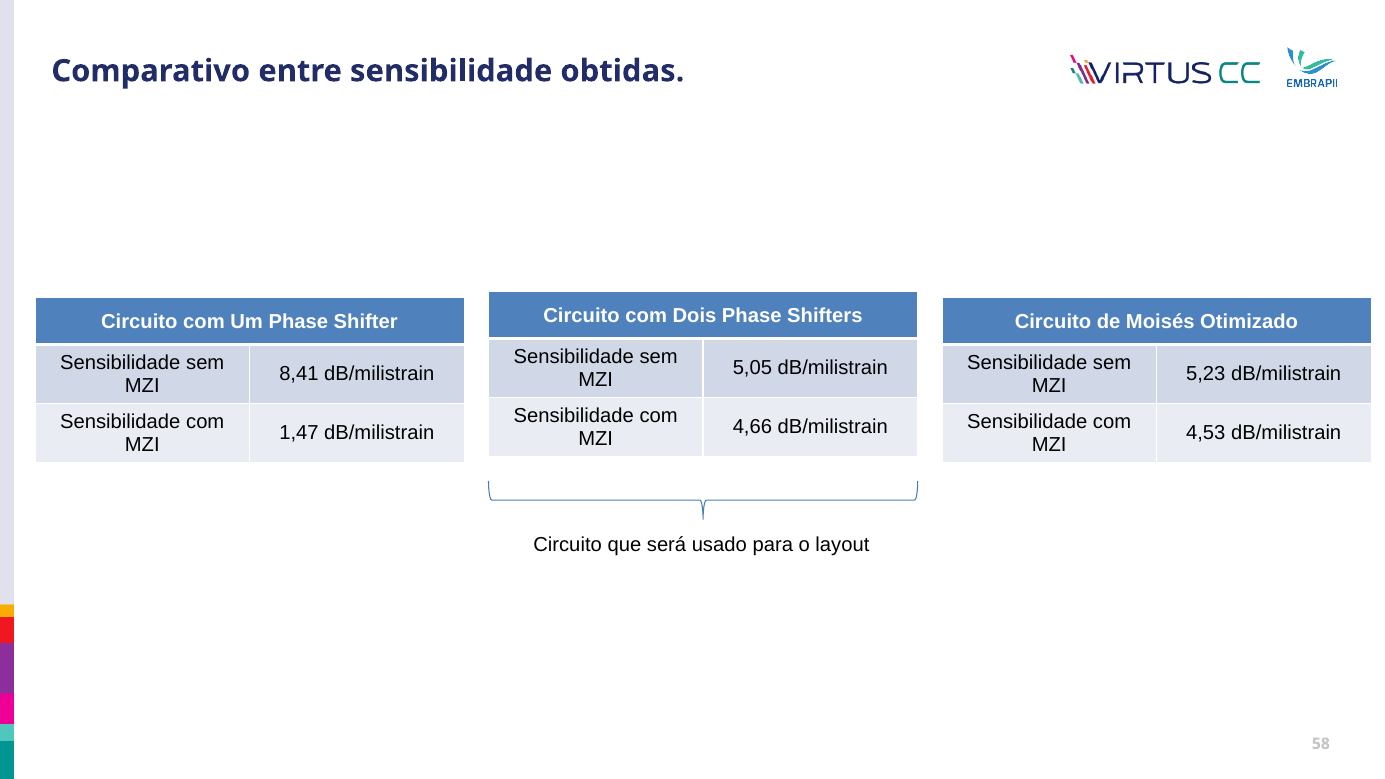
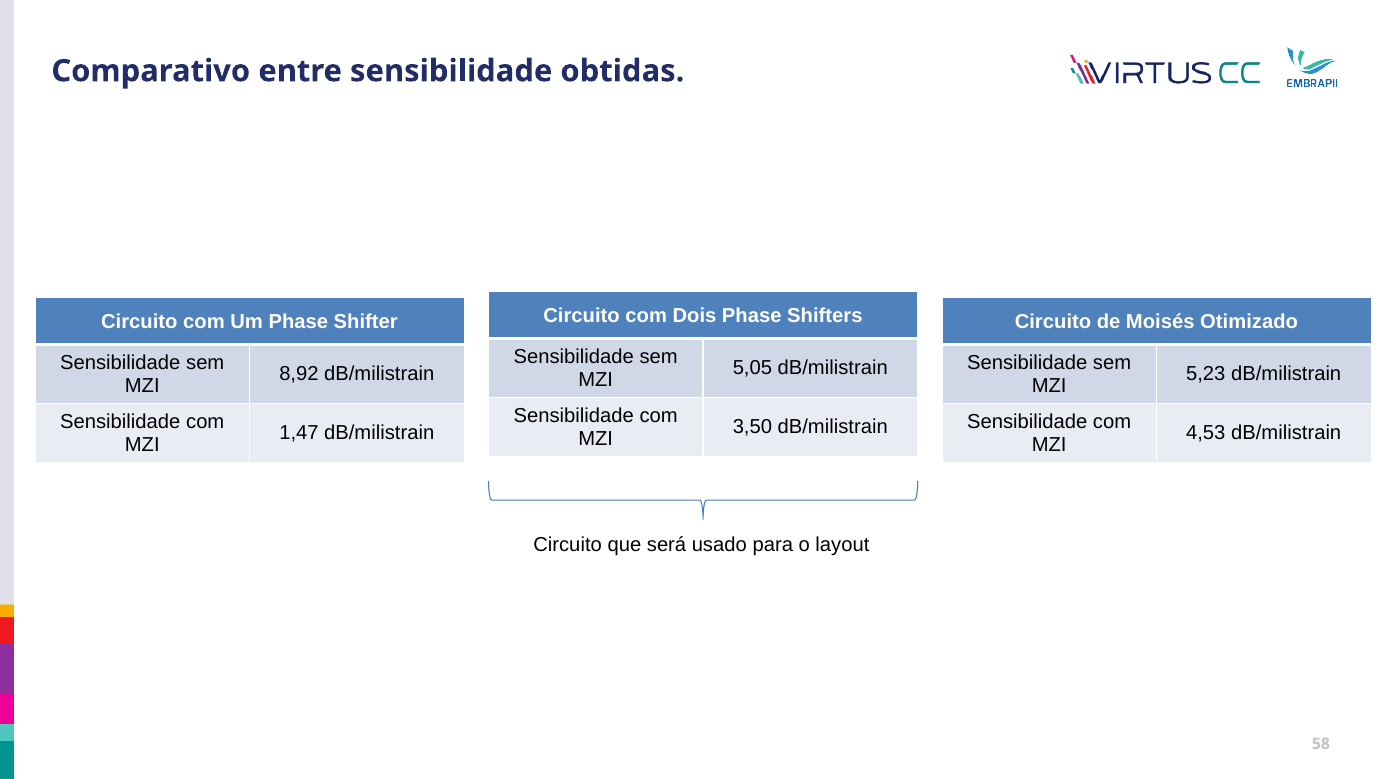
8,41: 8,41 -> 8,92
4,66: 4,66 -> 3,50
